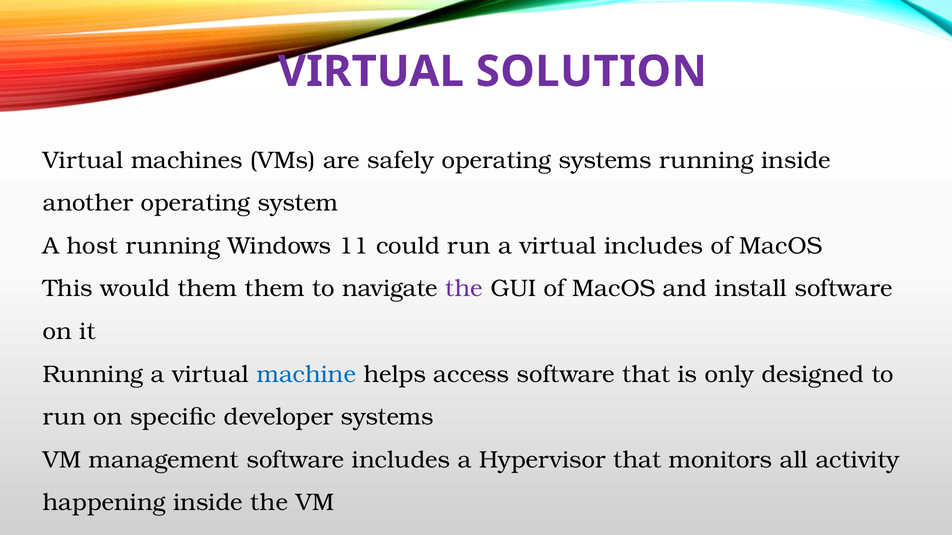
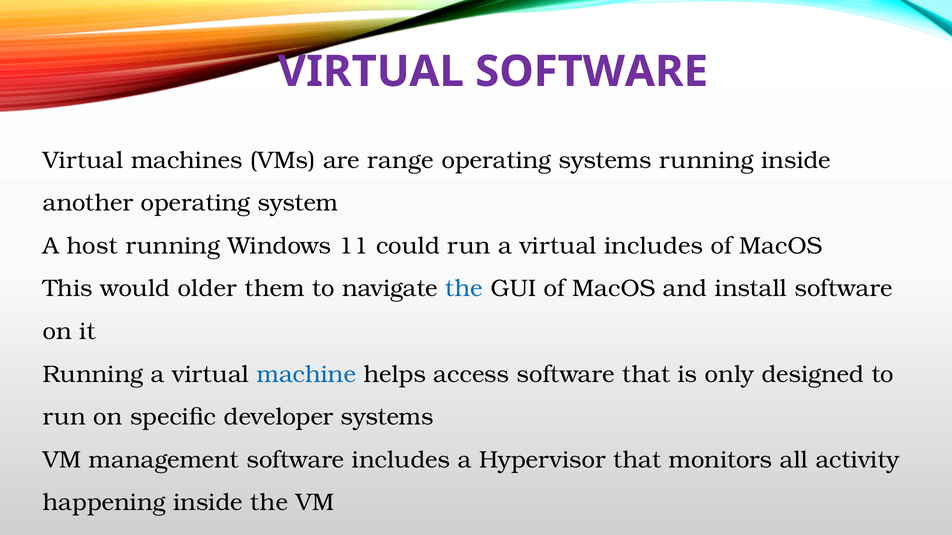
VIRTUAL SOLUTION: SOLUTION -> SOFTWARE
safely: safely -> range
would them: them -> older
the at (464, 289) colour: purple -> blue
